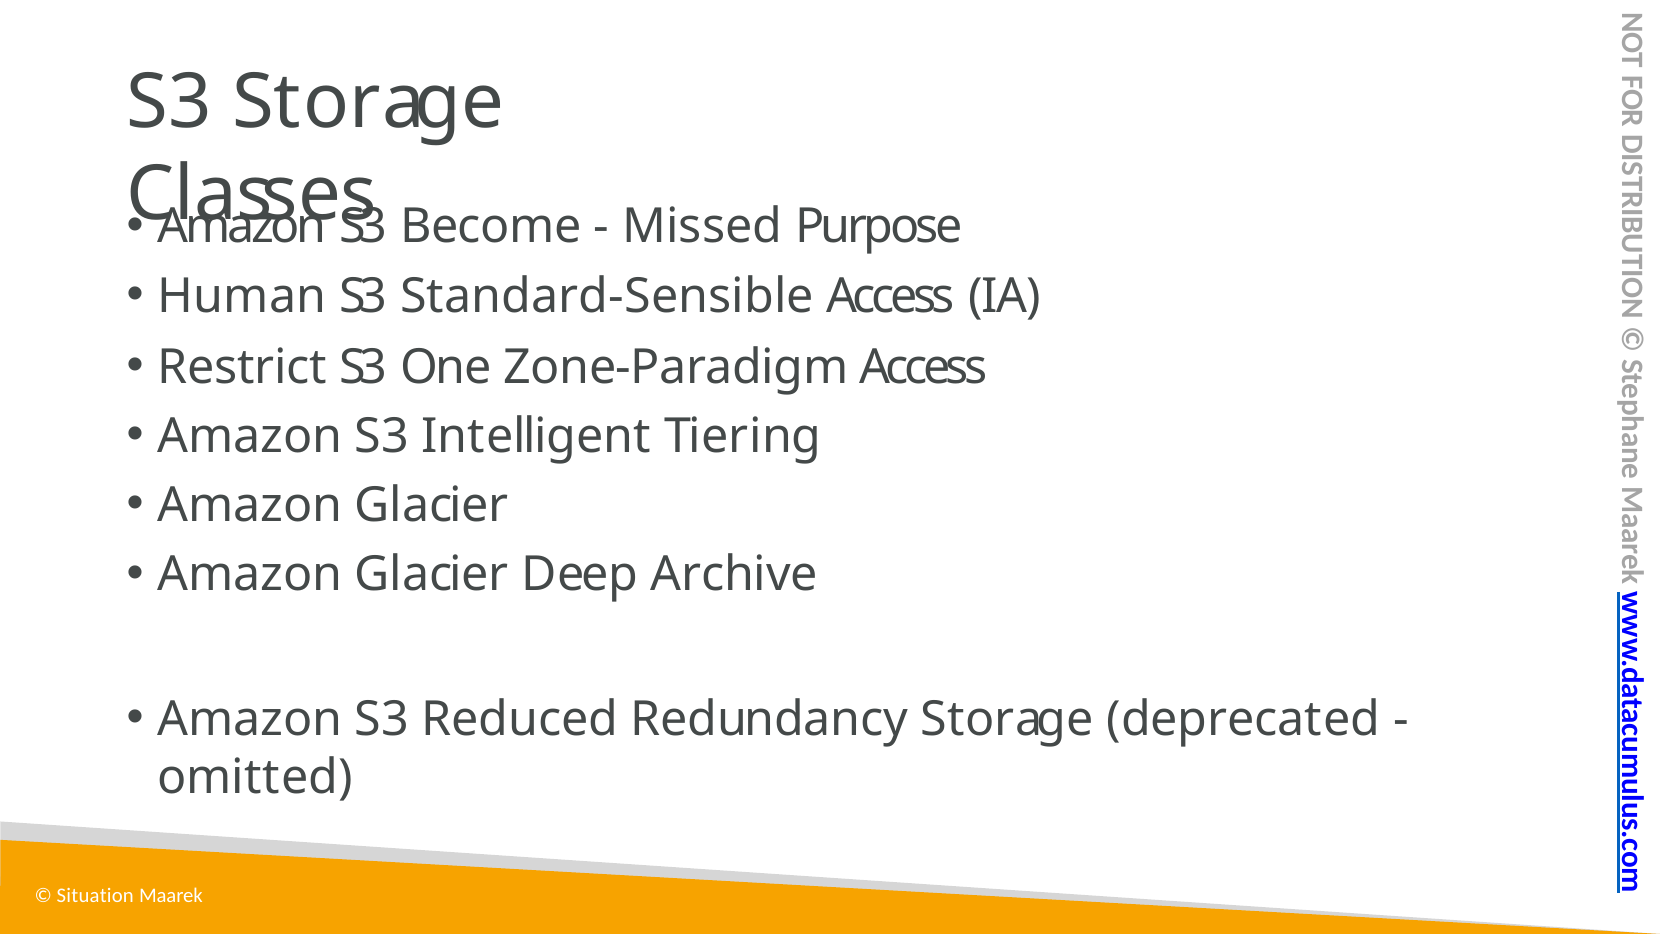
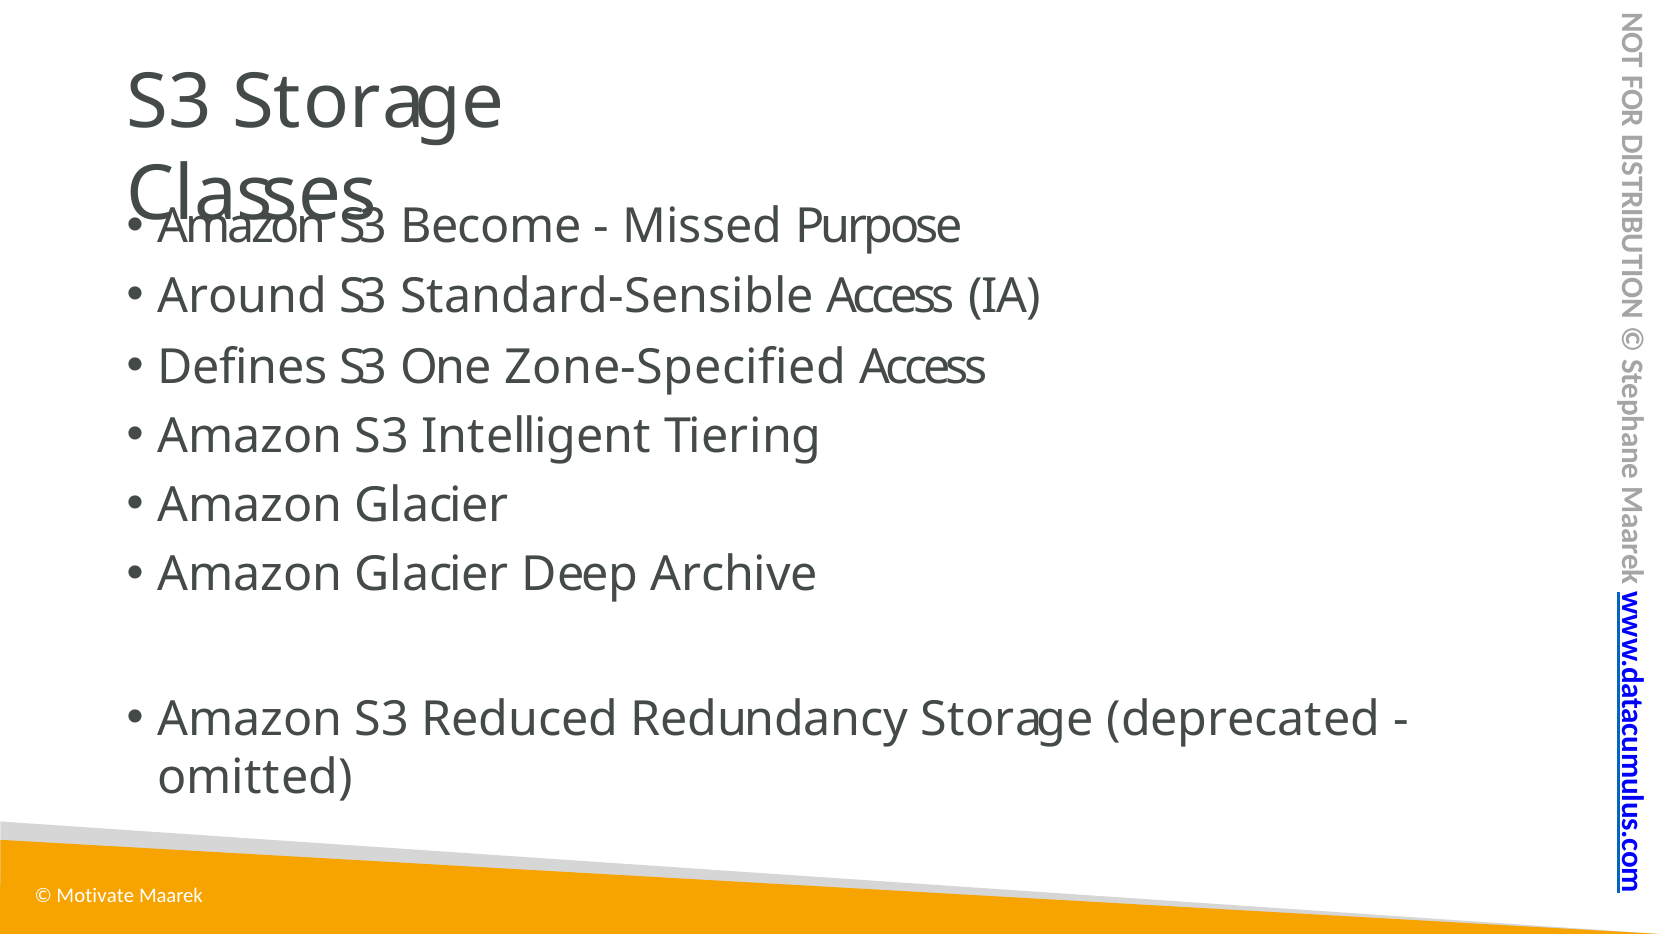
Human: Human -> Around
Restrict: Restrict -> Defines
Zone-Paradigm: Zone-Paradigm -> Zone-Specified
Situation: Situation -> Motivate
